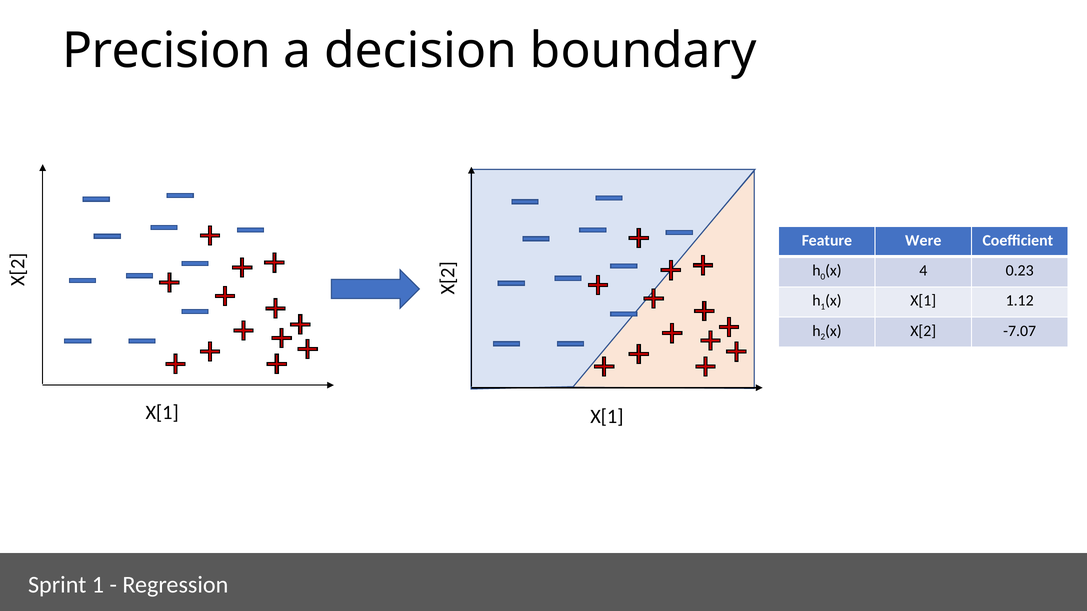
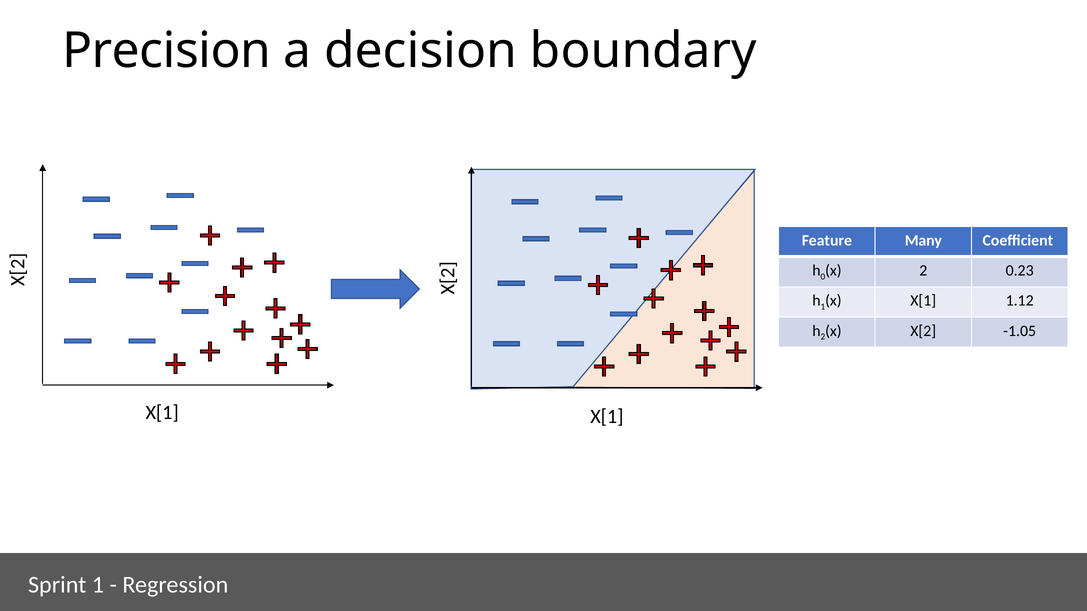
Were: Were -> Many
4 at (923, 271): 4 -> 2
-7.07: -7.07 -> -1.05
